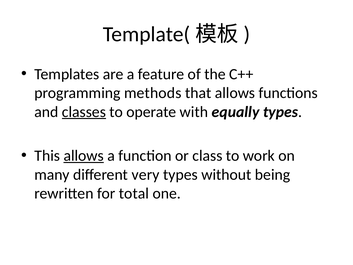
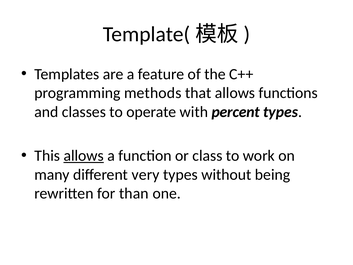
classes underline: present -> none
equally: equally -> percent
total: total -> than
